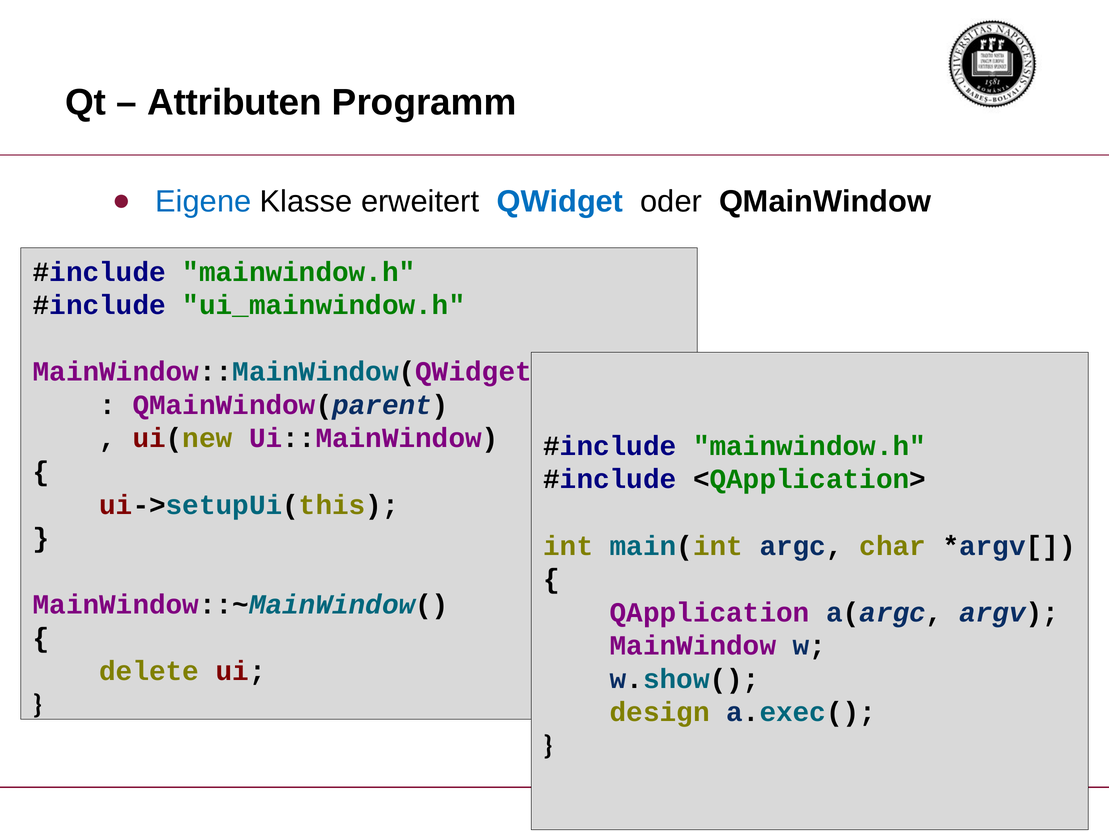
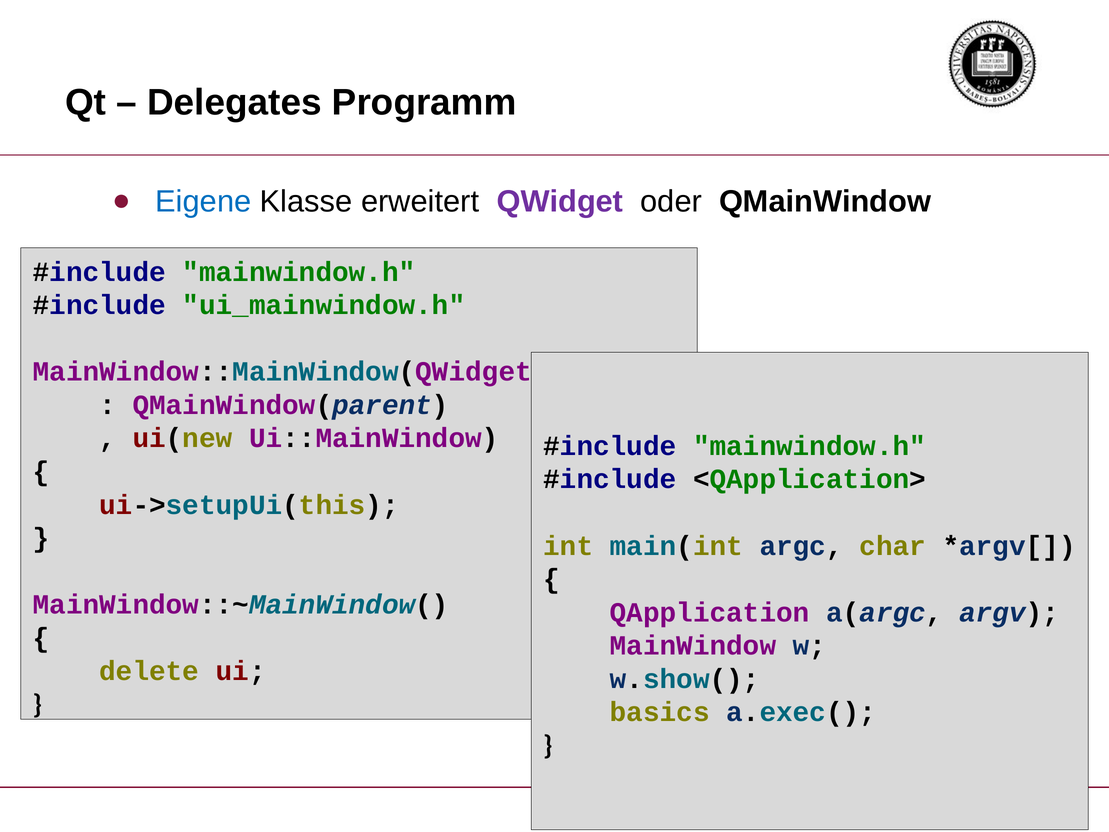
Attributen: Attributen -> Delegates
QWidget colour: blue -> purple
design: design -> basics
